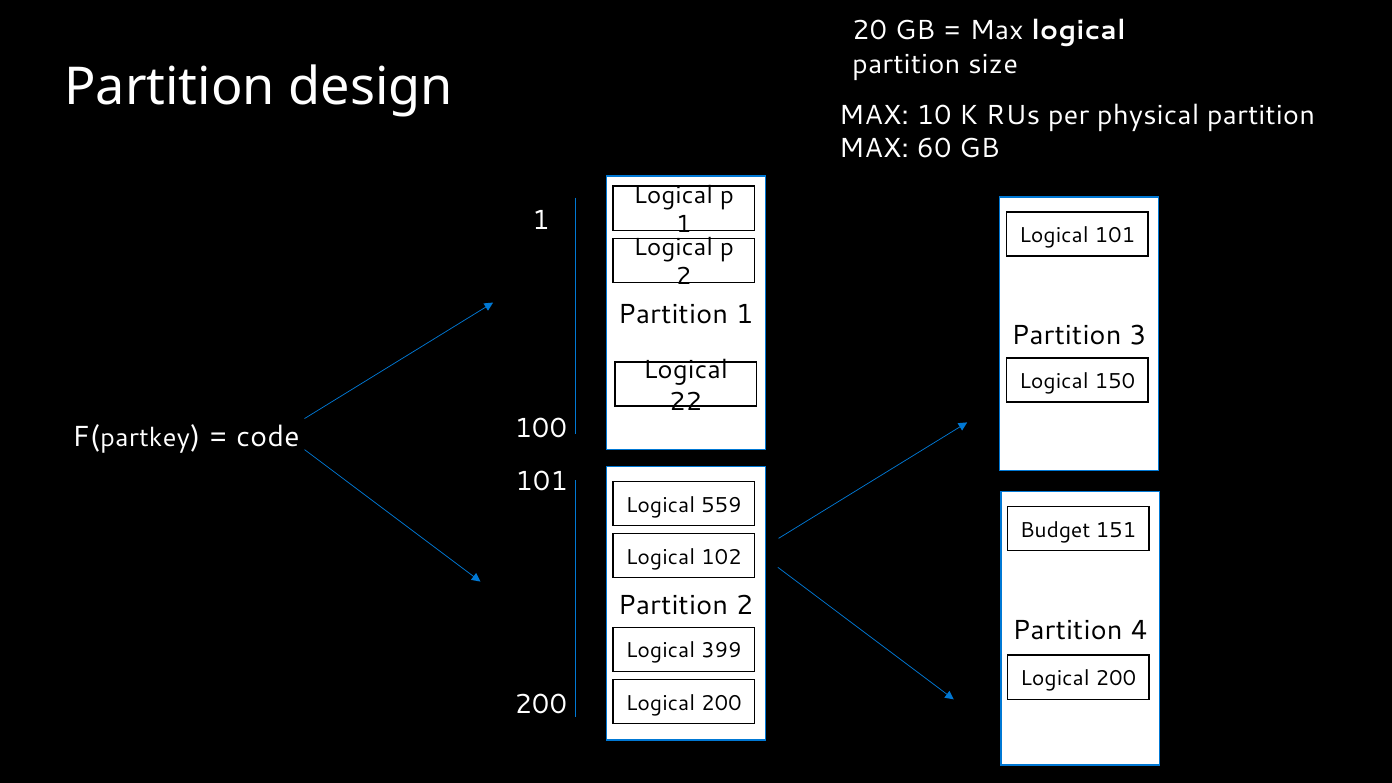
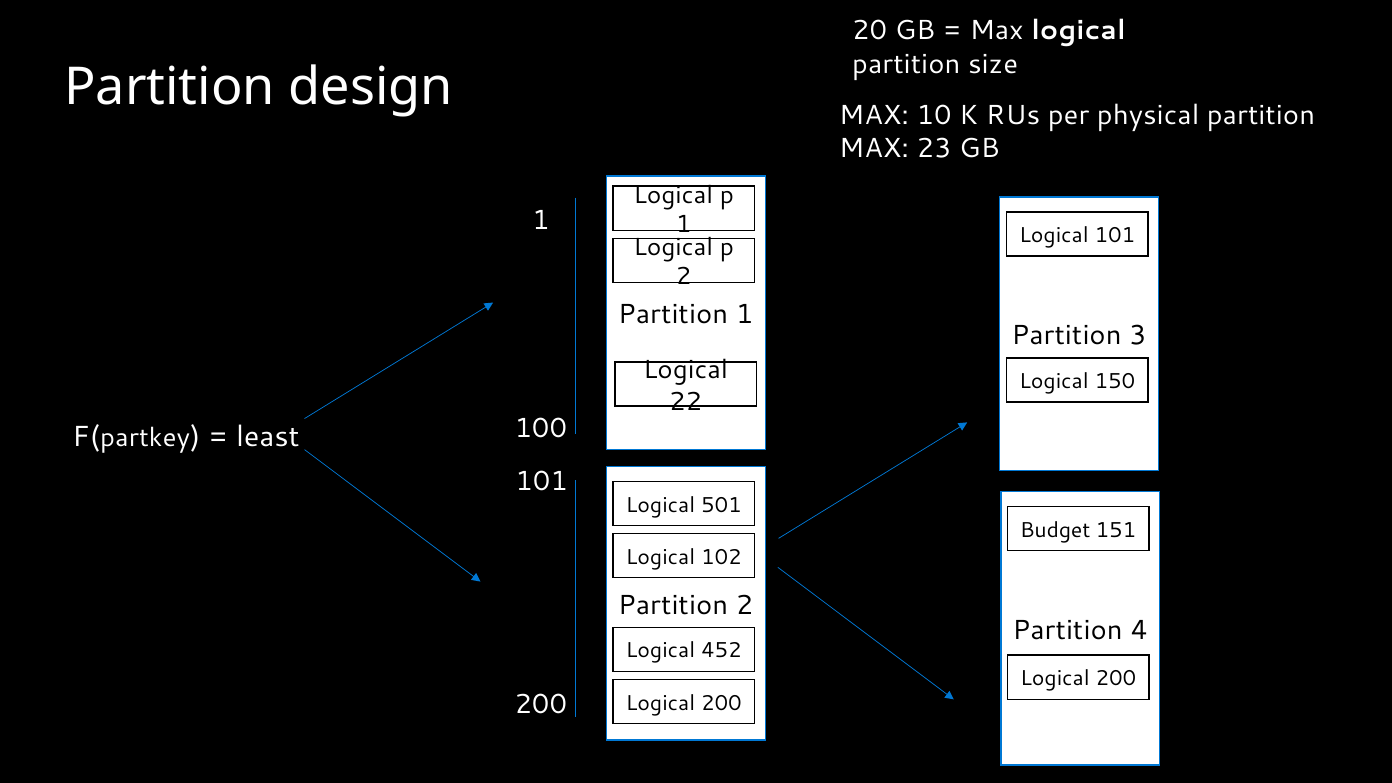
60: 60 -> 23
code: code -> least
559: 559 -> 501
399: 399 -> 452
